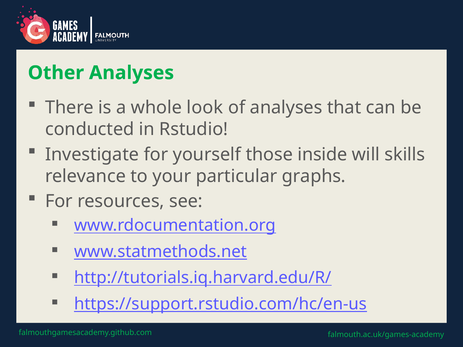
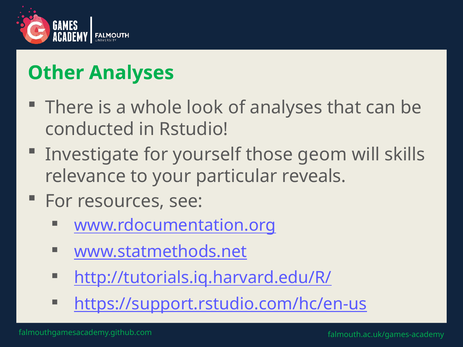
inside: inside -> geom
graphs: graphs -> reveals
